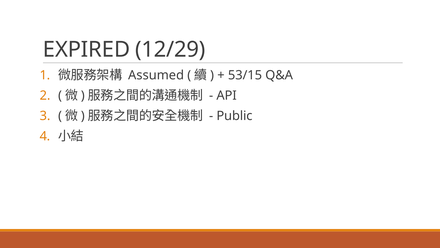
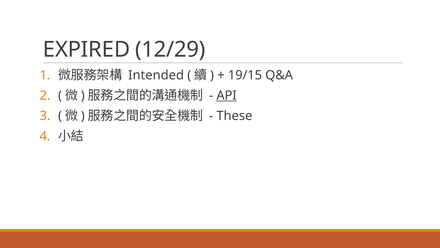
Assumed: Assumed -> Intended
53/15: 53/15 -> 19/15
API underline: none -> present
Public: Public -> These
